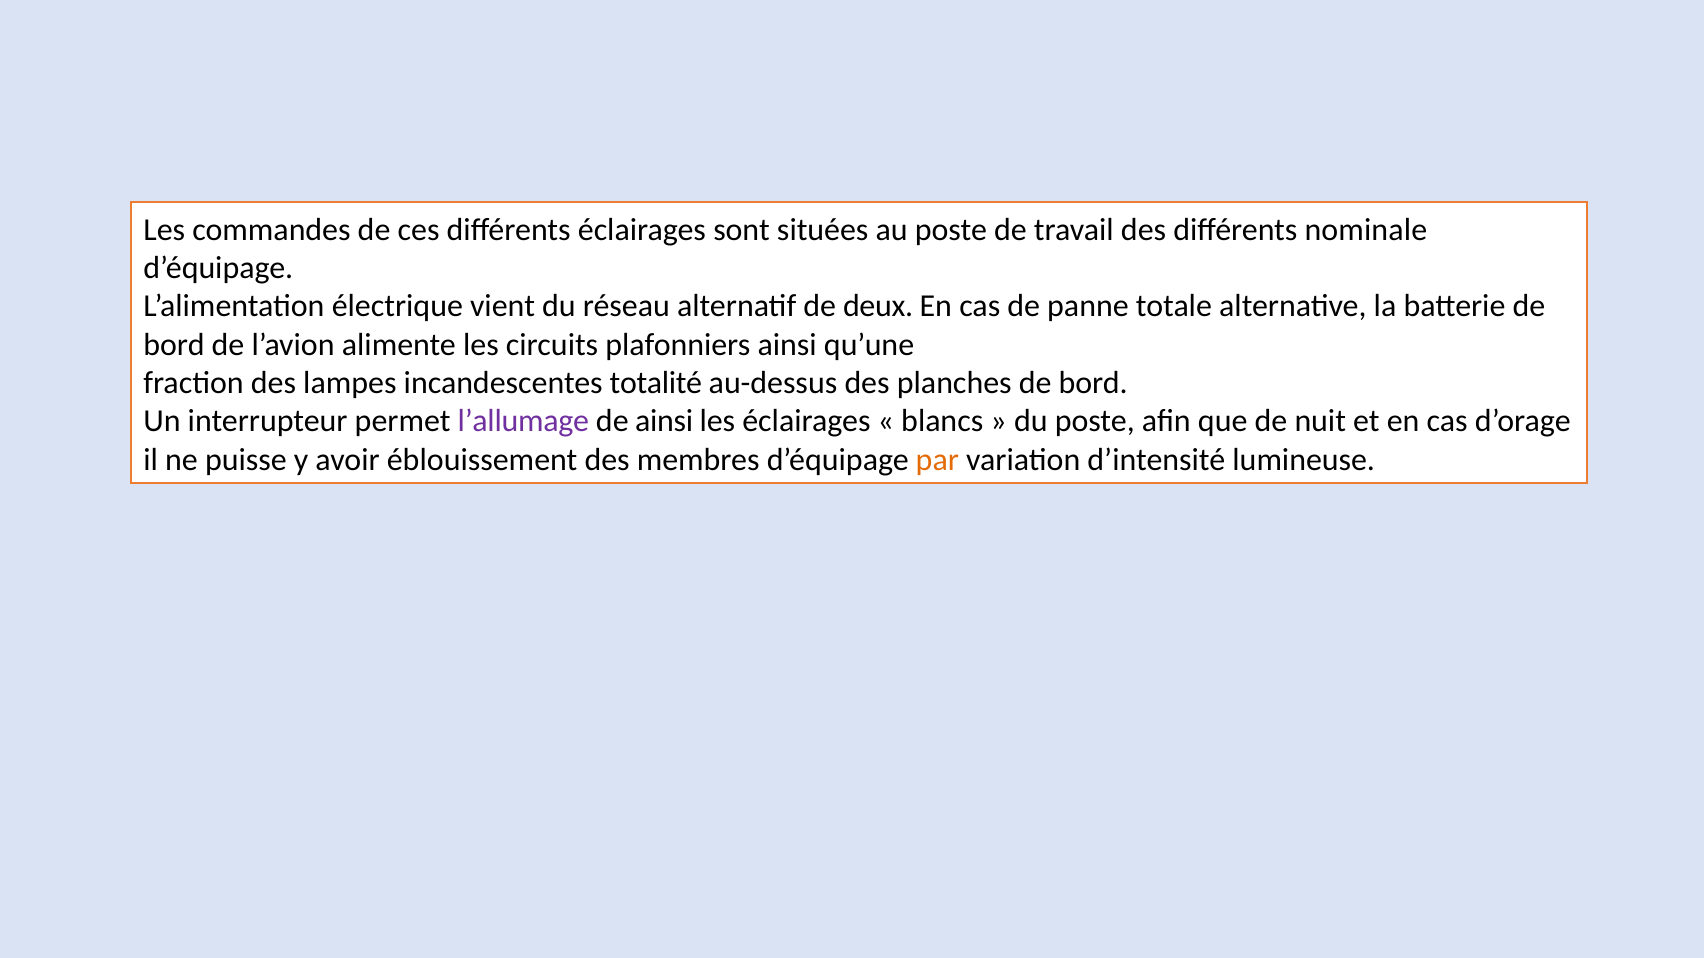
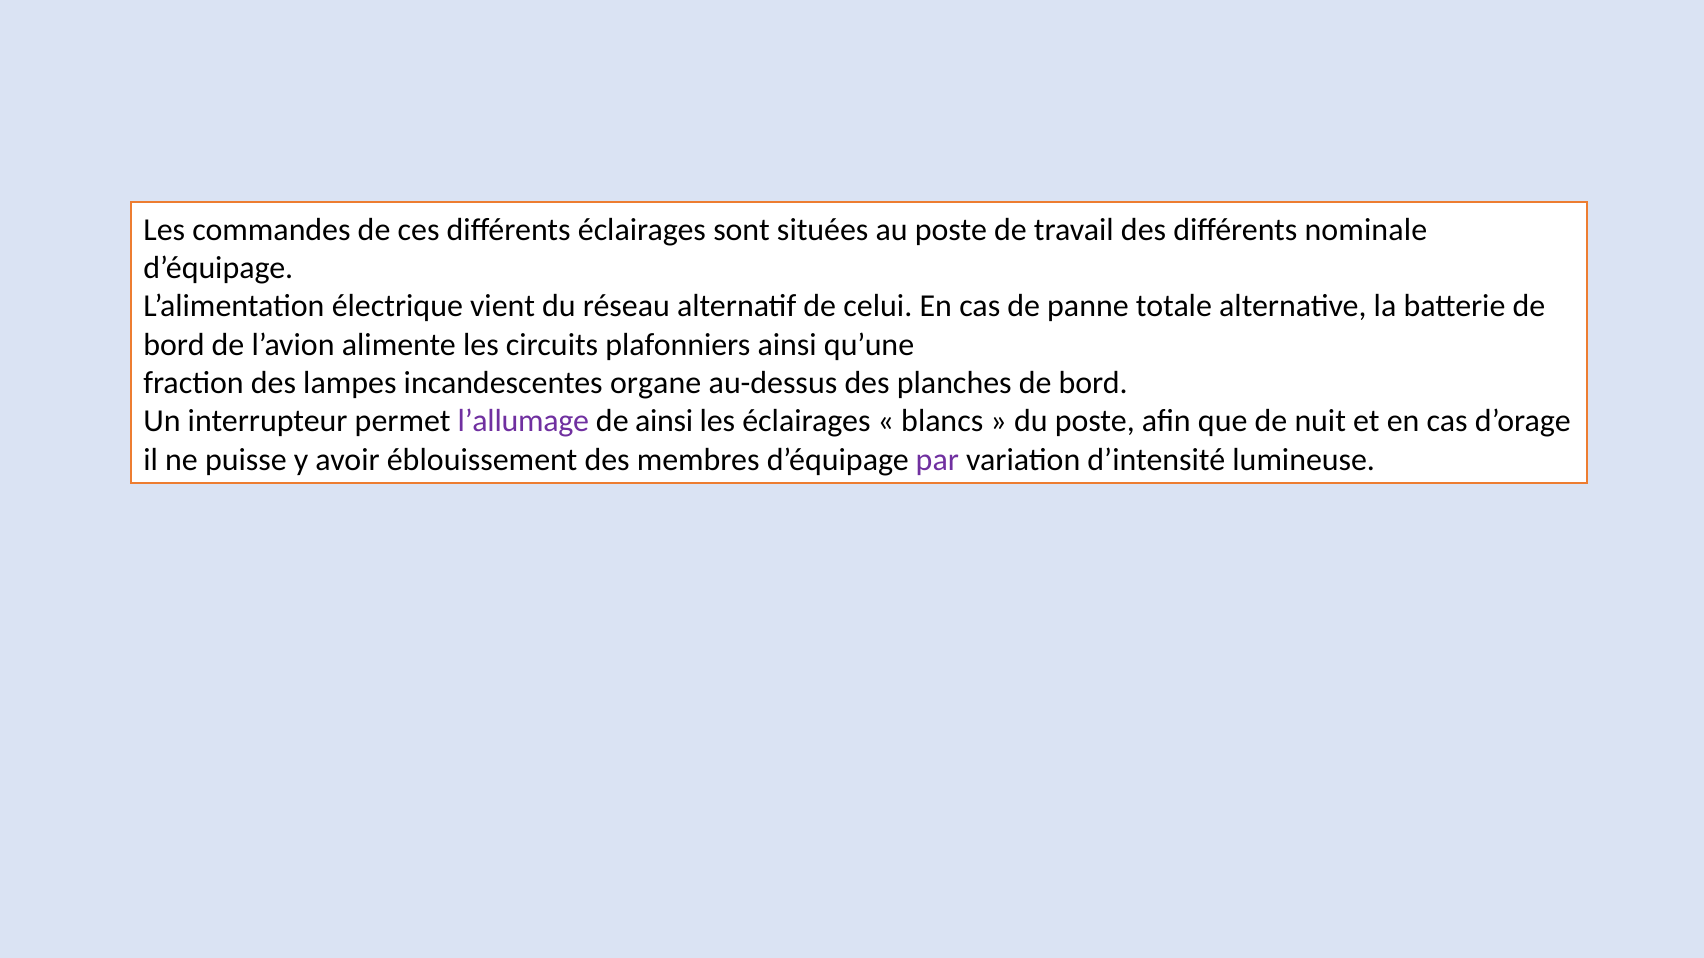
deux: deux -> celui
totalité: totalité -> organe
par colour: orange -> purple
